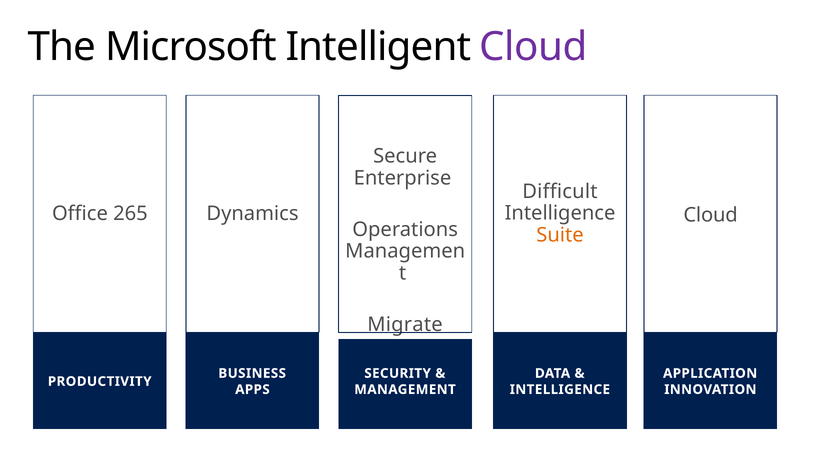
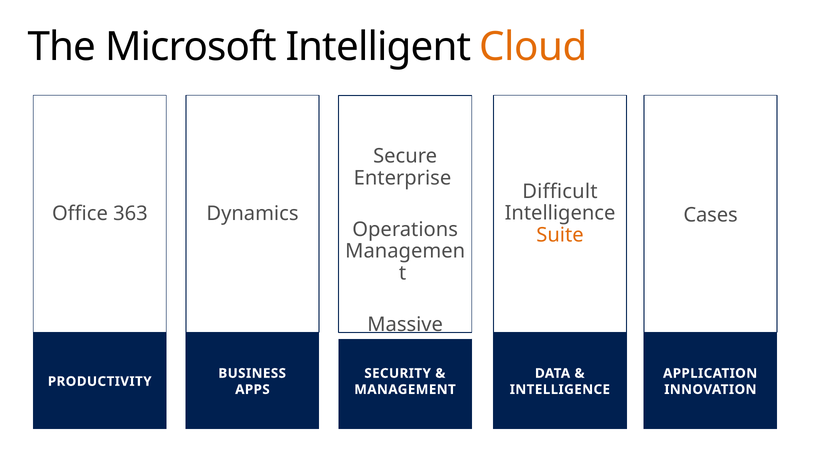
Cloud at (533, 47) colour: purple -> orange
265: 265 -> 363
Cloud at (711, 215): Cloud -> Cases
Migrate: Migrate -> Massive
